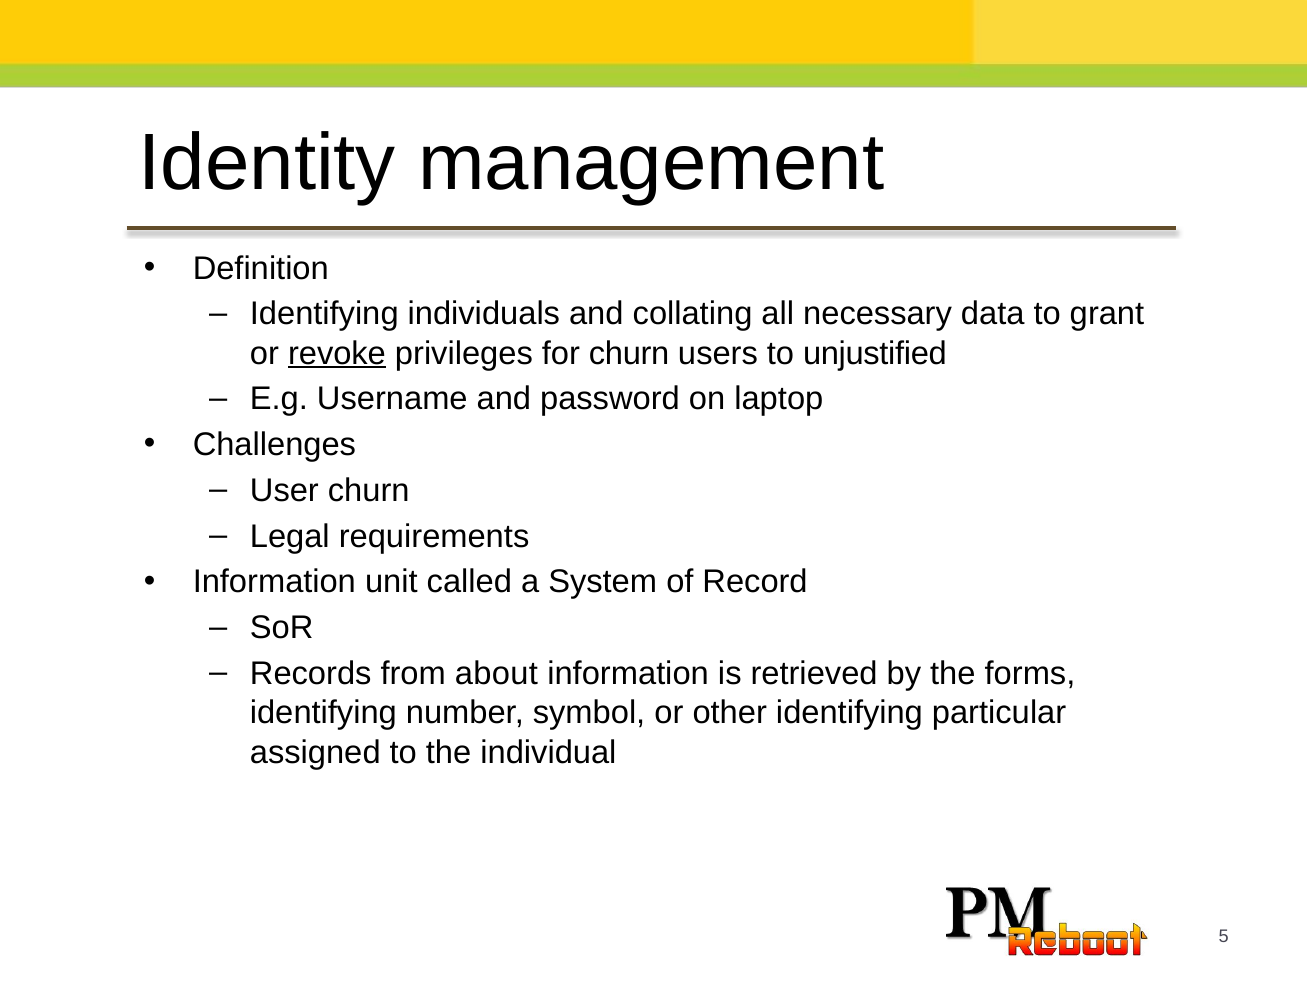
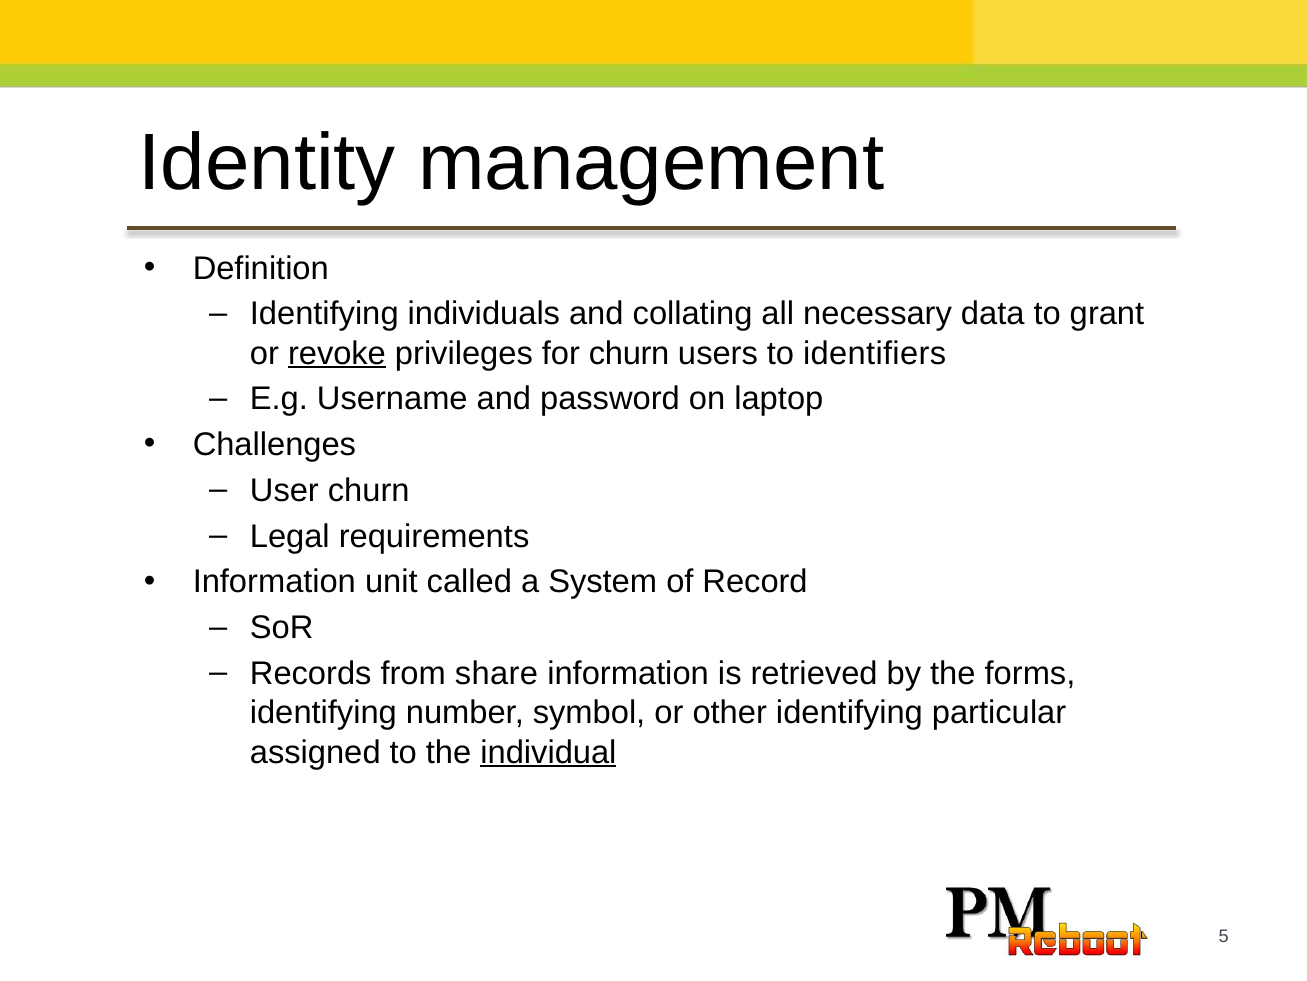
unjustified: unjustified -> identifiers
about: about -> share
individual underline: none -> present
